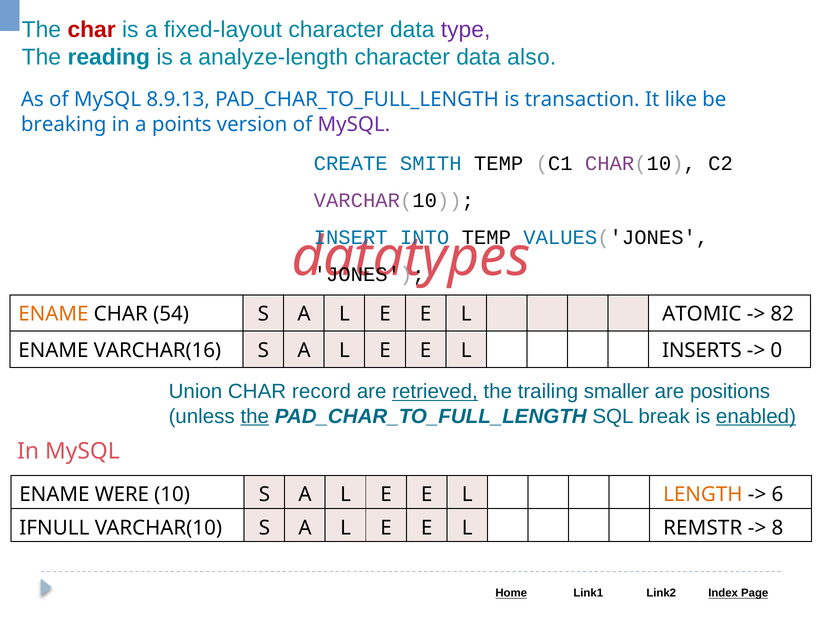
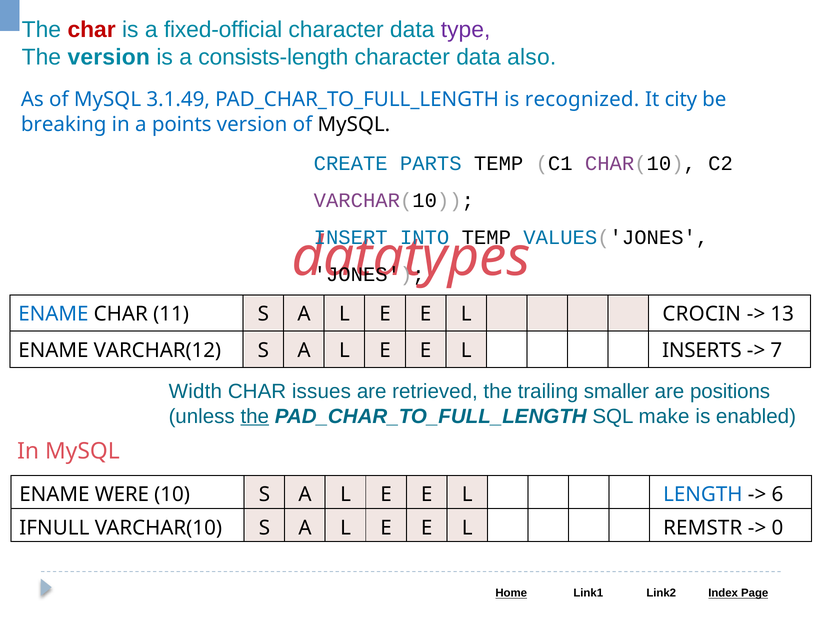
fixed-layout: fixed-layout -> fixed-official
The reading: reading -> version
analyze-length: analyze-length -> consists-length
8.9.13: 8.9.13 -> 3.1.49
transaction: transaction -> recognized
like: like -> city
MySQL at (354, 124) colour: purple -> black
SMITH: SMITH -> PARTS
ENAME at (53, 314) colour: orange -> blue
54: 54 -> 11
ATOMIC: ATOMIC -> CROCIN
82: 82 -> 13
VARCHAR(16: VARCHAR(16 -> VARCHAR(12
0: 0 -> 7
Union: Union -> Width
record: record -> issues
retrieved underline: present -> none
break: break -> make
enabled underline: present -> none
LENGTH colour: orange -> blue
8: 8 -> 0
